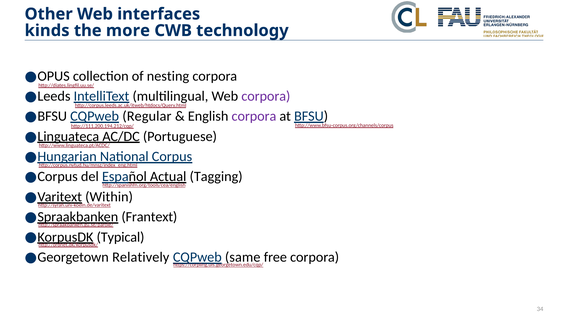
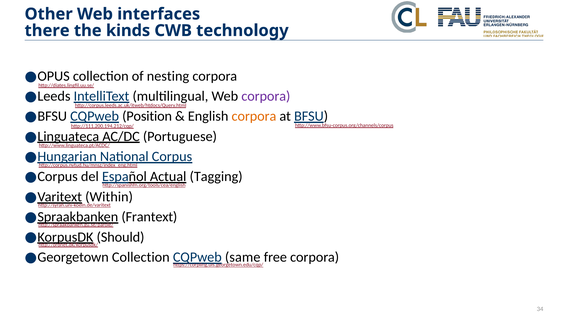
kinds: kinds -> there
more: more -> kinds
Regular: Regular -> Position
corpora at (254, 116) colour: purple -> orange
Typical: Typical -> Should
Relatively at (141, 257): Relatively -> Collection
